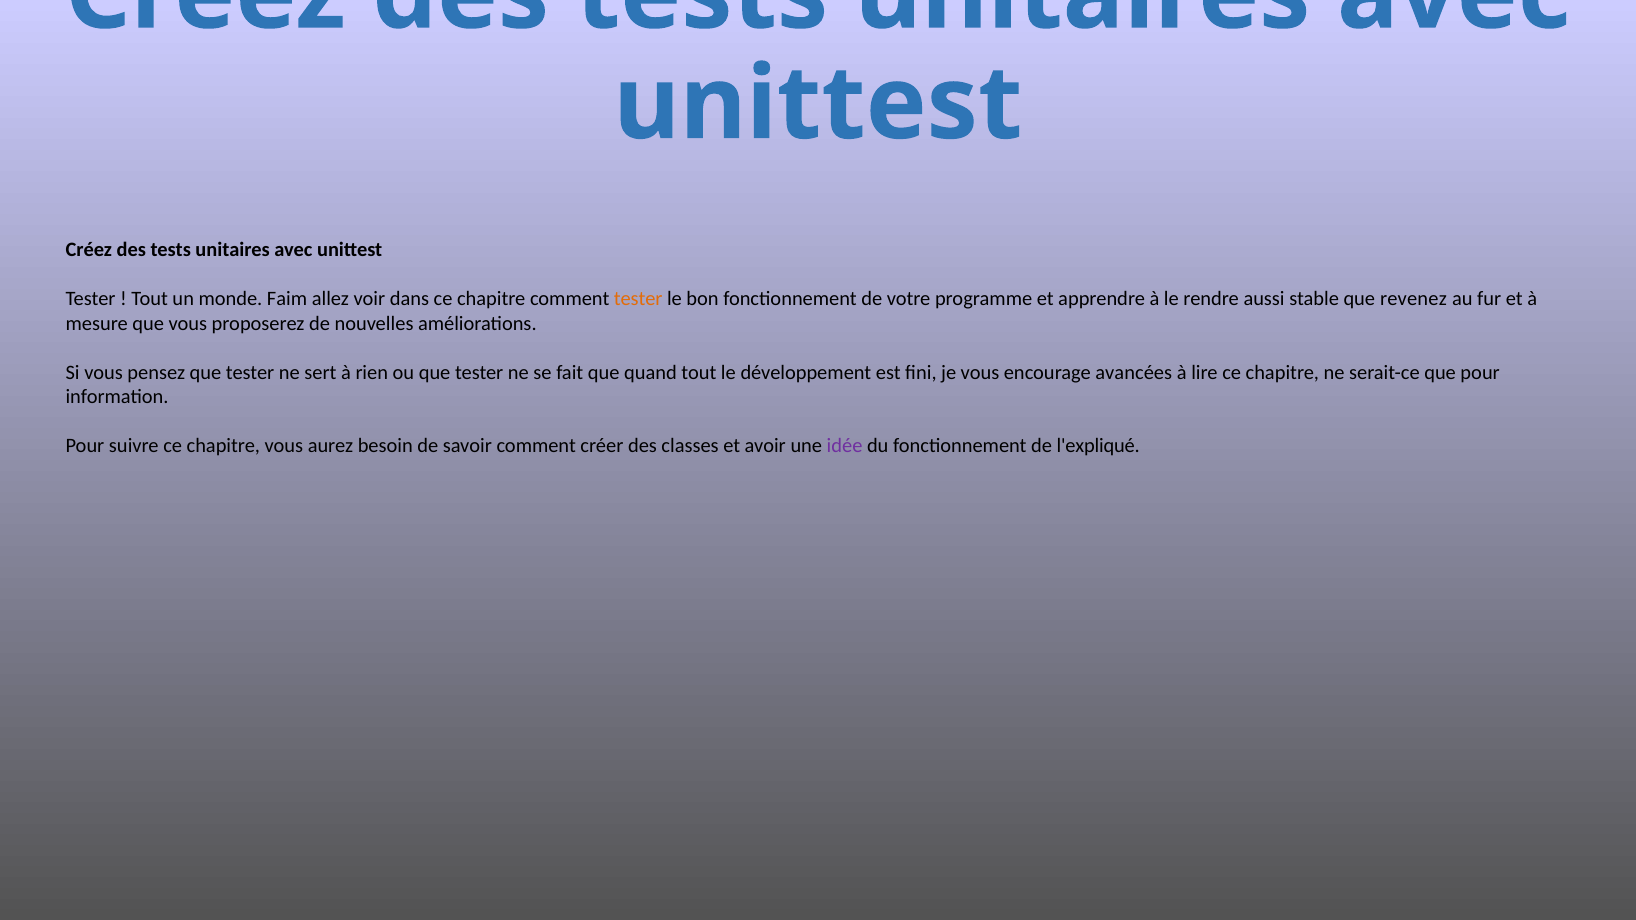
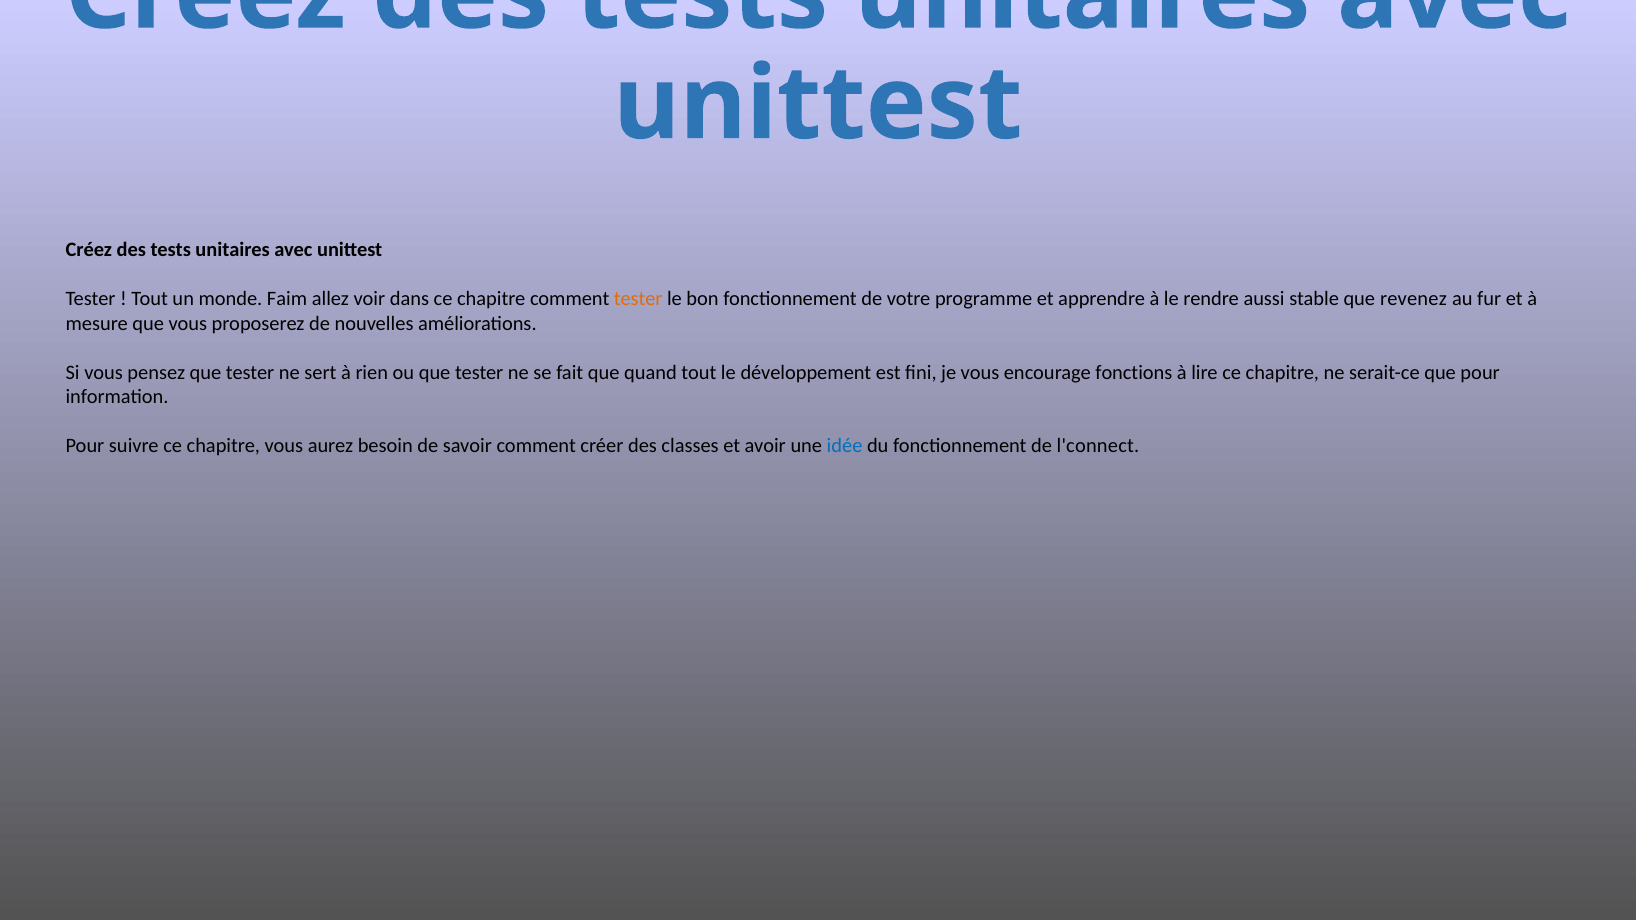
avancées: avancées -> fonctions
idée colour: purple -> blue
l'expliqué: l'expliqué -> l'connect
